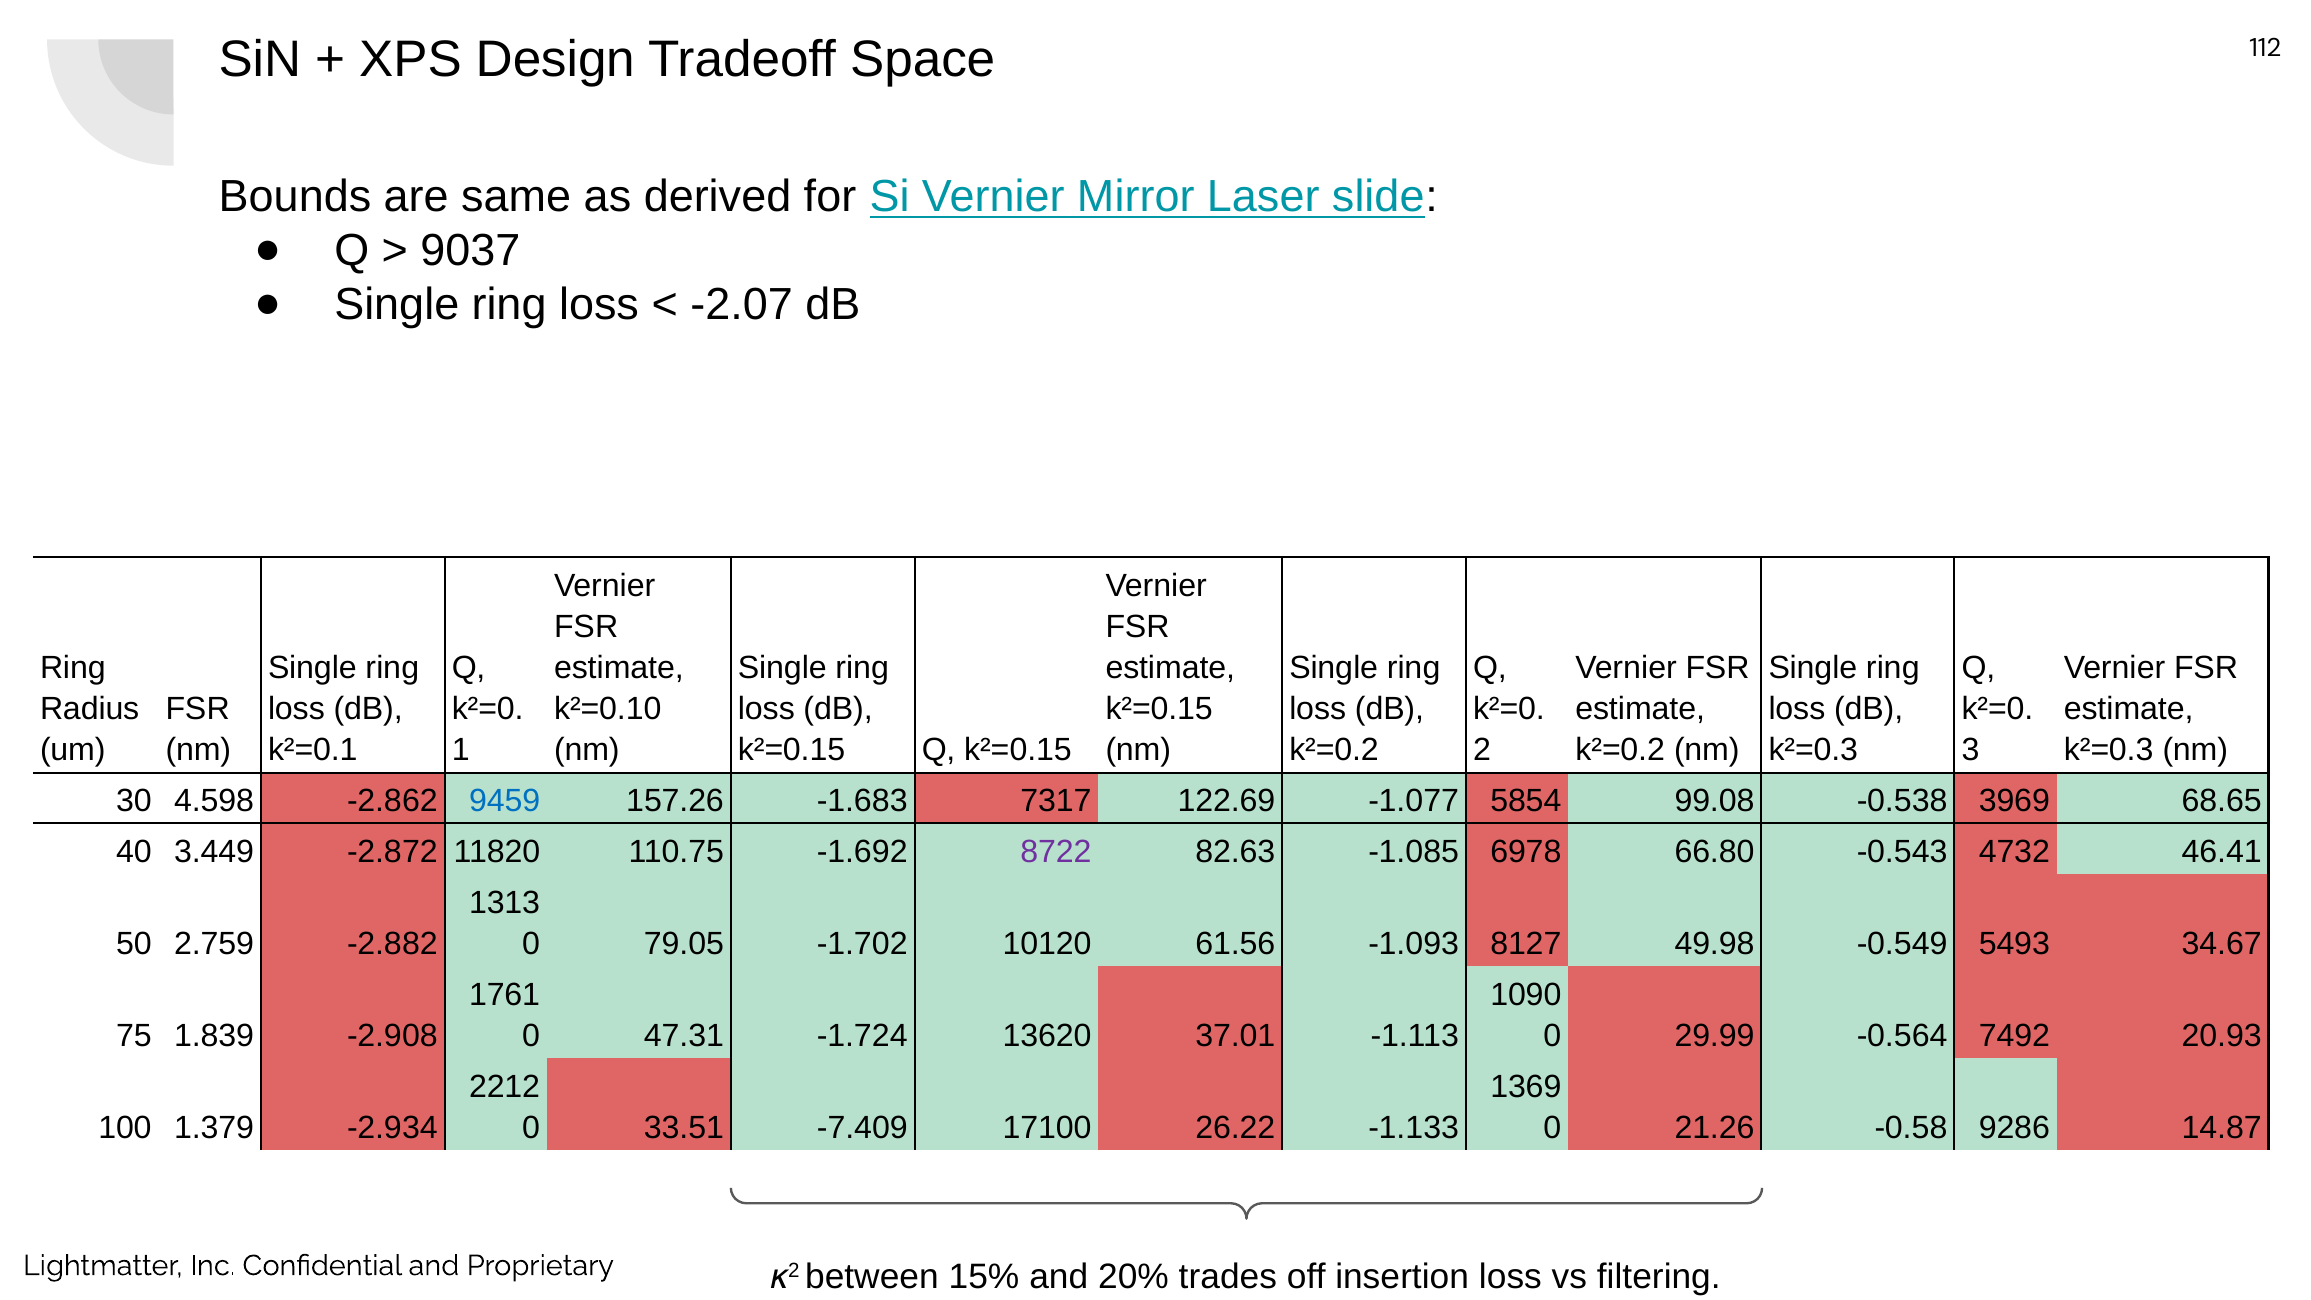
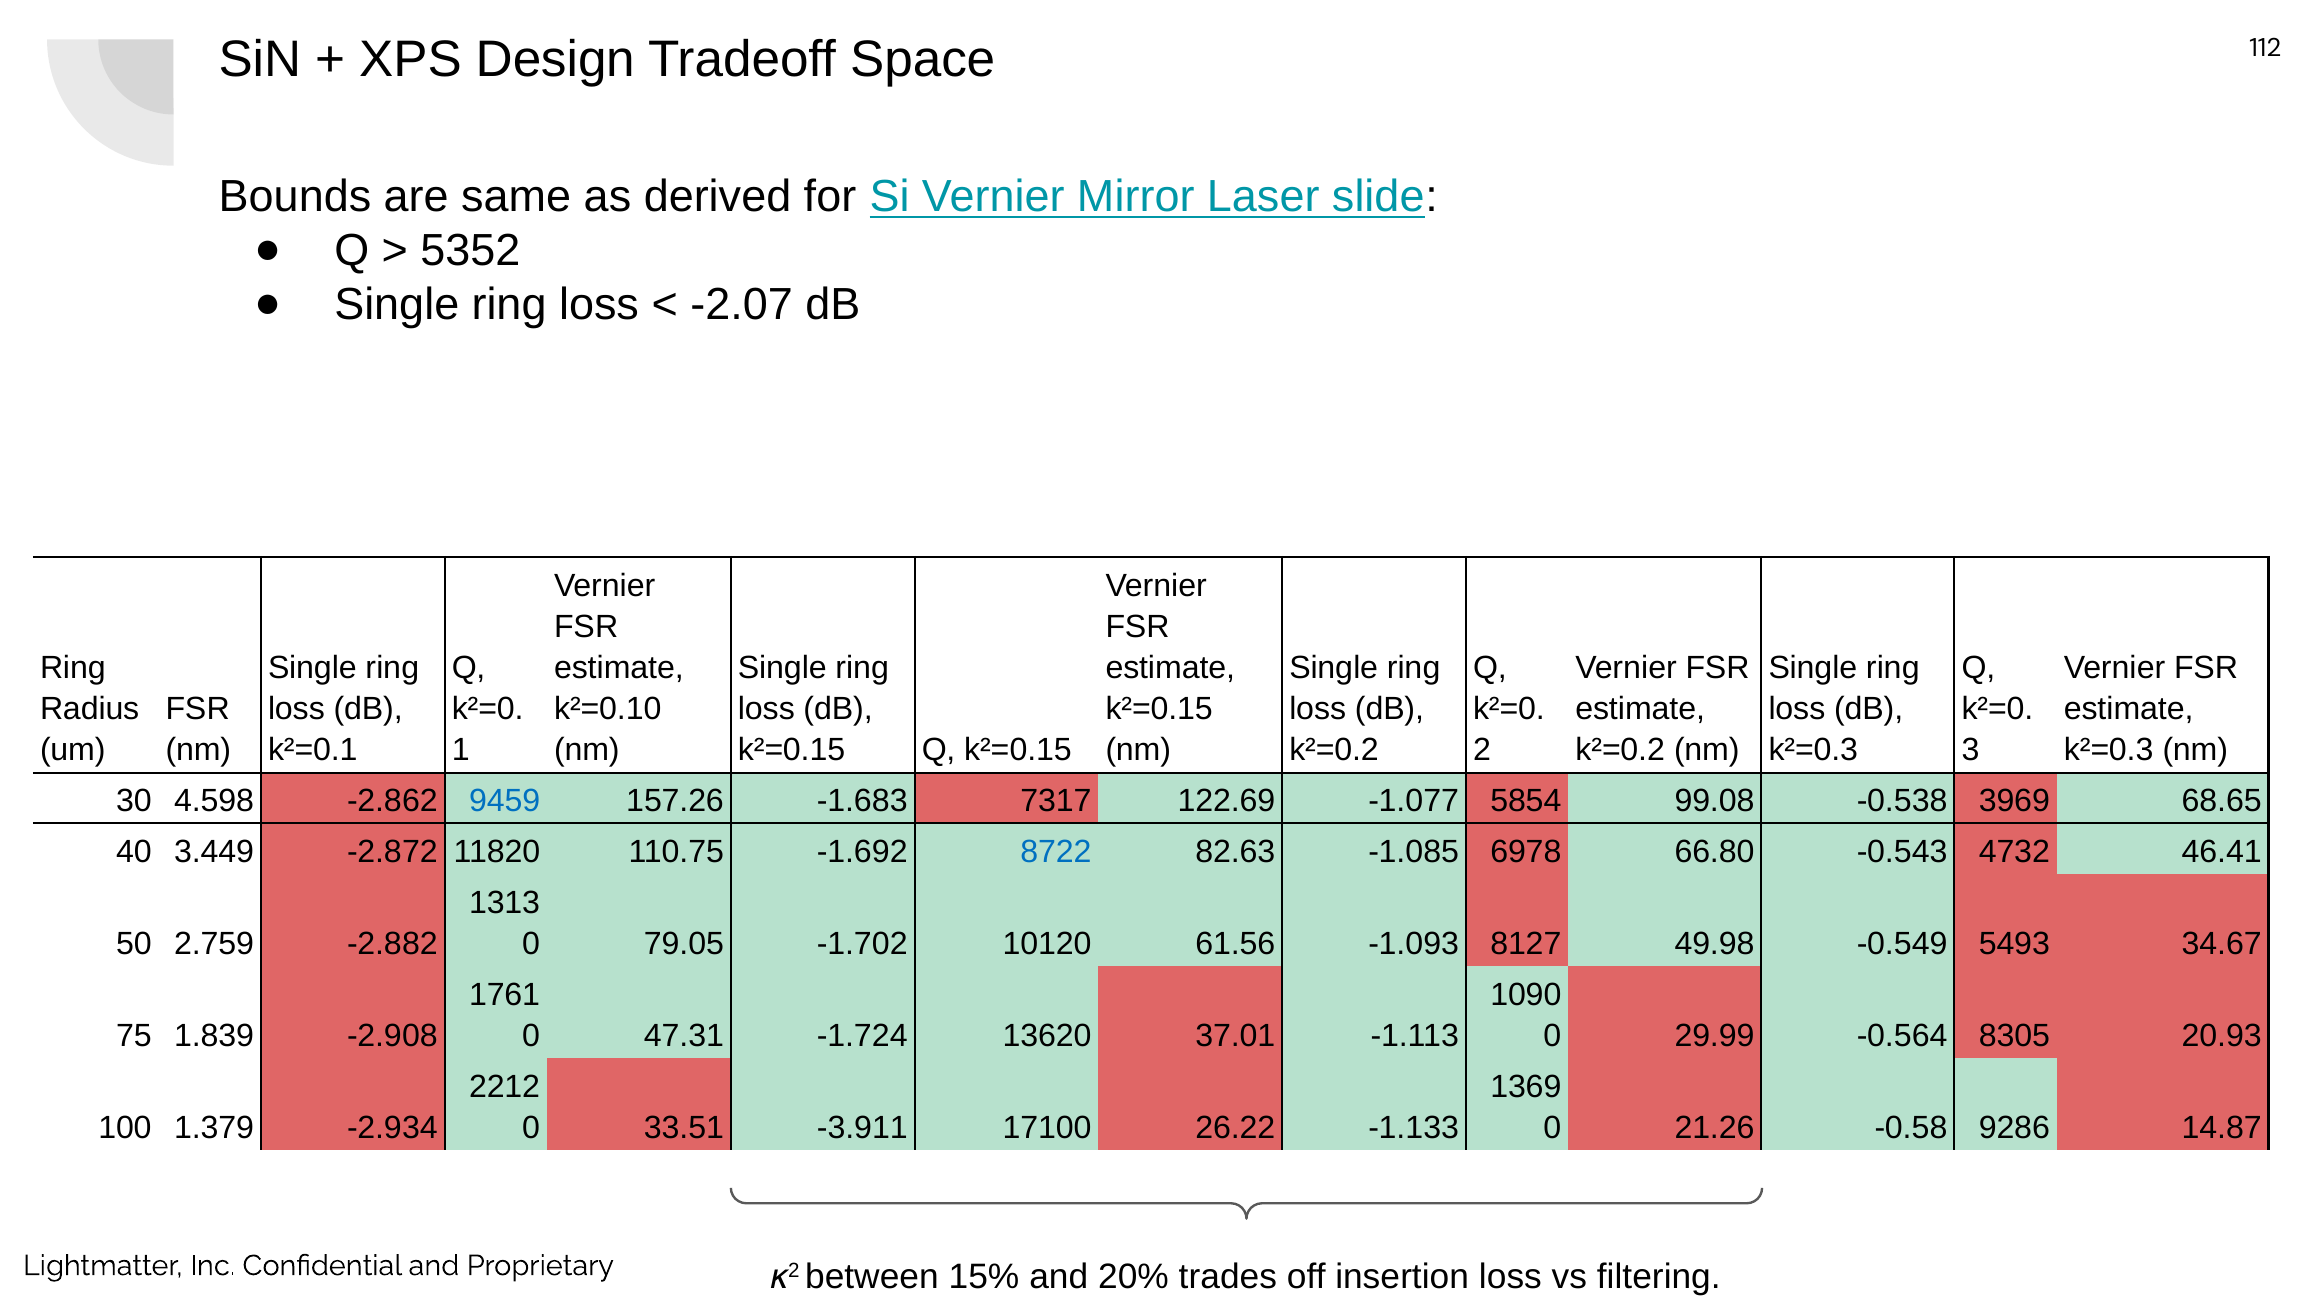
9037: 9037 -> 5352
8722 colour: purple -> blue
7492: 7492 -> 8305
-7.409: -7.409 -> -3.911
